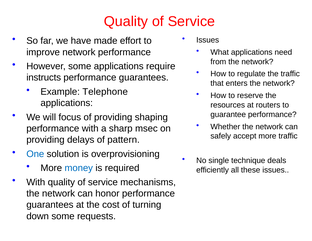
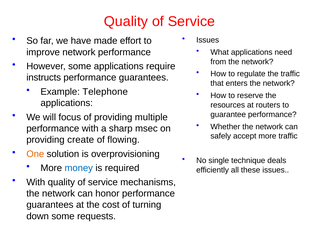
shaping: shaping -> multiple
delays: delays -> create
pattern: pattern -> flowing
One colour: blue -> orange
